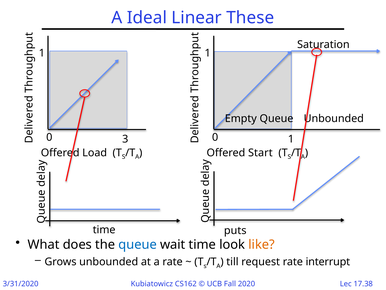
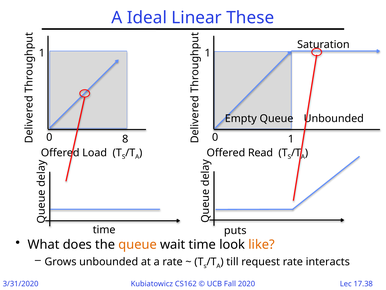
3: 3 -> 8
Start: Start -> Read
queue at (138, 244) colour: blue -> orange
interrupt: interrupt -> interacts
